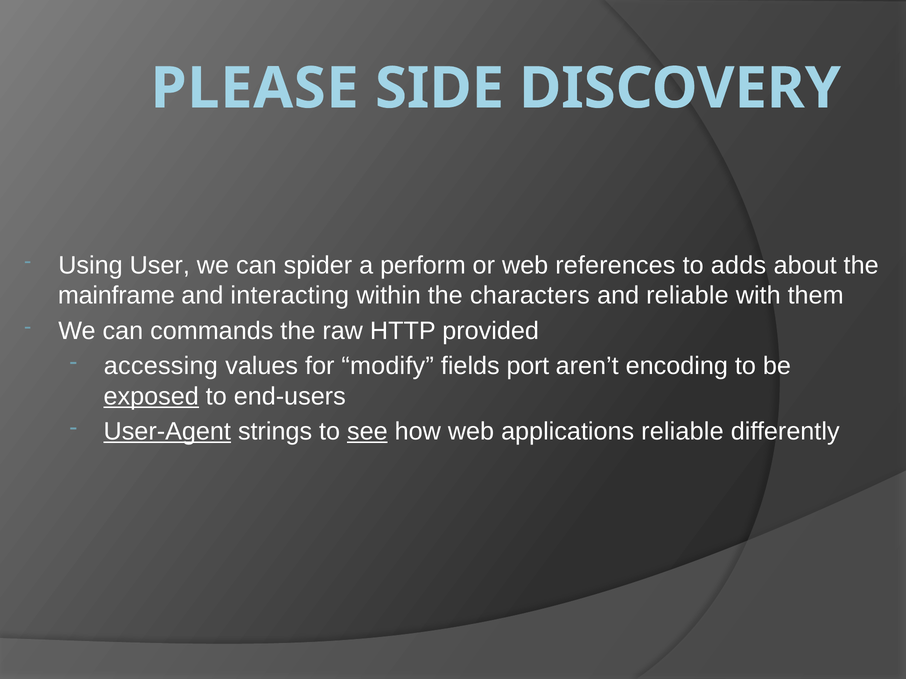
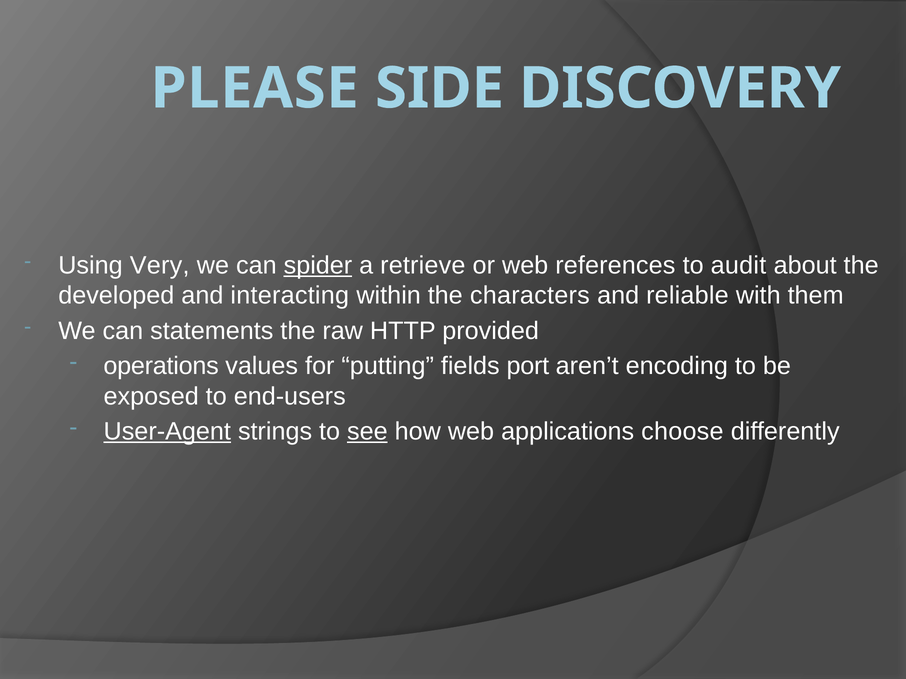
User: User -> Very
spider underline: none -> present
perform: perform -> retrieve
adds: adds -> audit
mainframe: mainframe -> developed
commands: commands -> statements
accessing: accessing -> operations
modify: modify -> putting
exposed underline: present -> none
applications reliable: reliable -> choose
